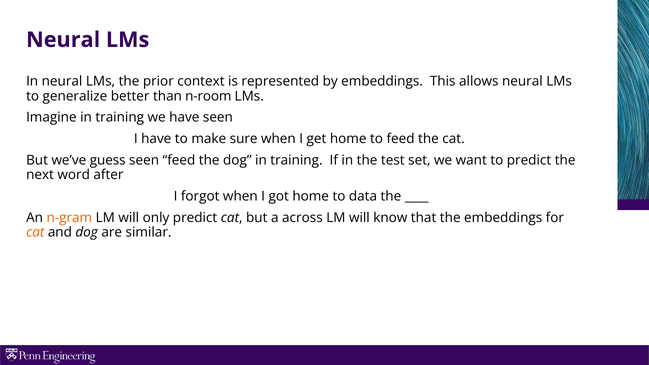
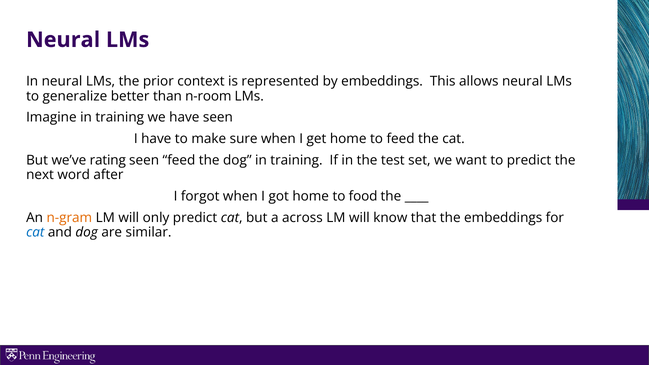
guess: guess -> rating
data: data -> food
cat at (35, 232) colour: orange -> blue
